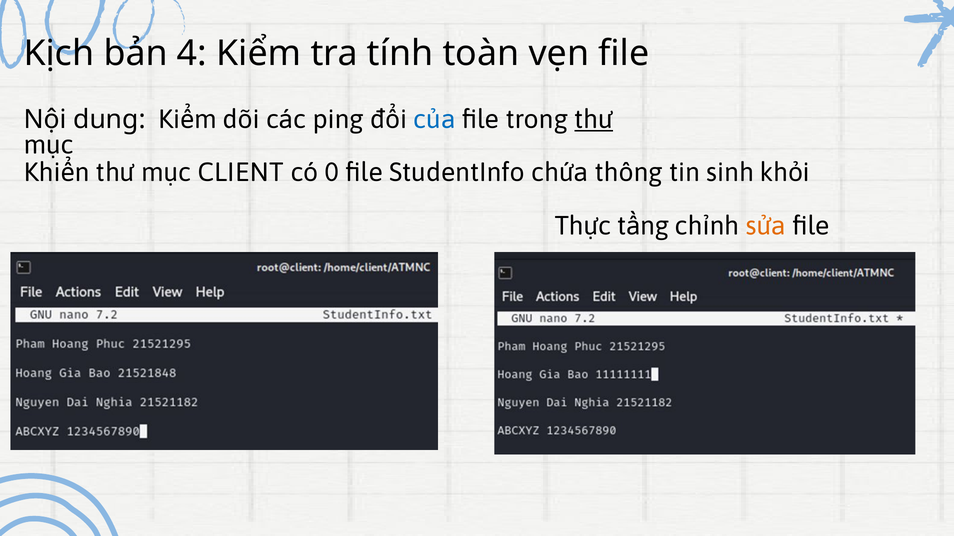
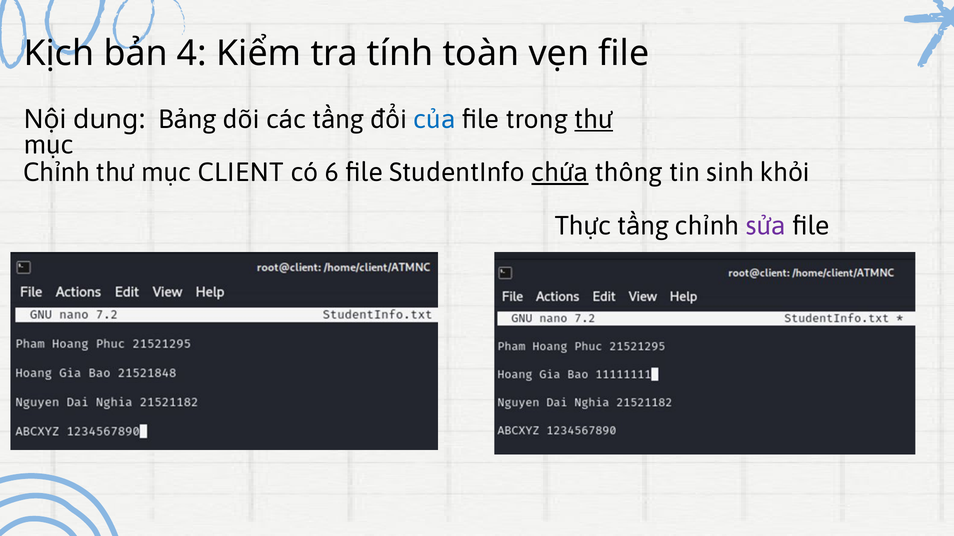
dung Kiểm: Kiểm -> Bảng
các ping: ping -> tầng
Khiển at (57, 173): Khiển -> Chỉnh
0: 0 -> 6
chứa underline: none -> present
sửa colour: orange -> purple
